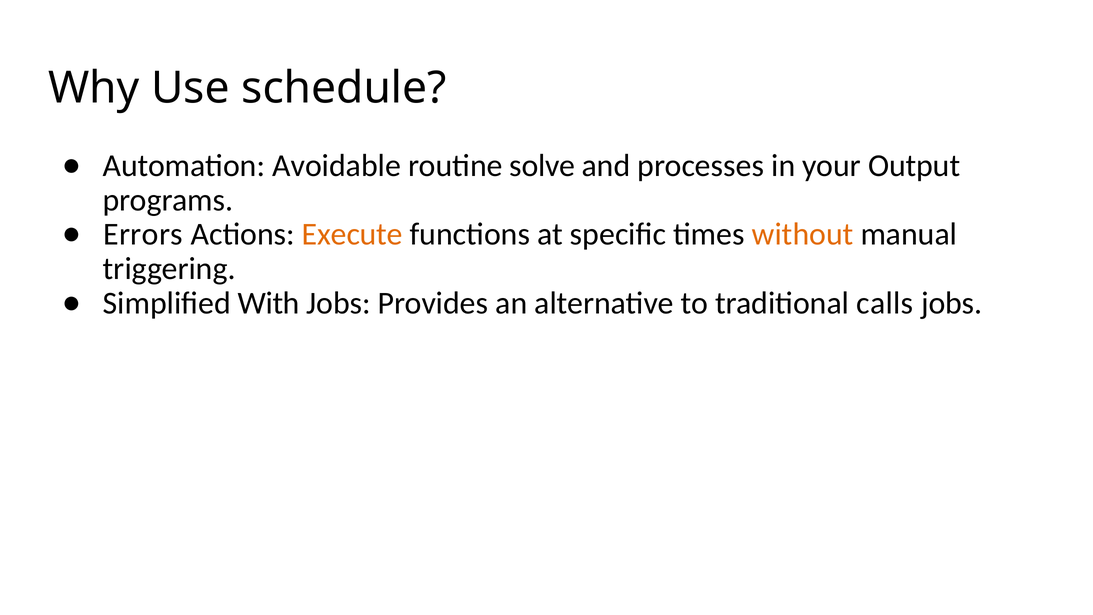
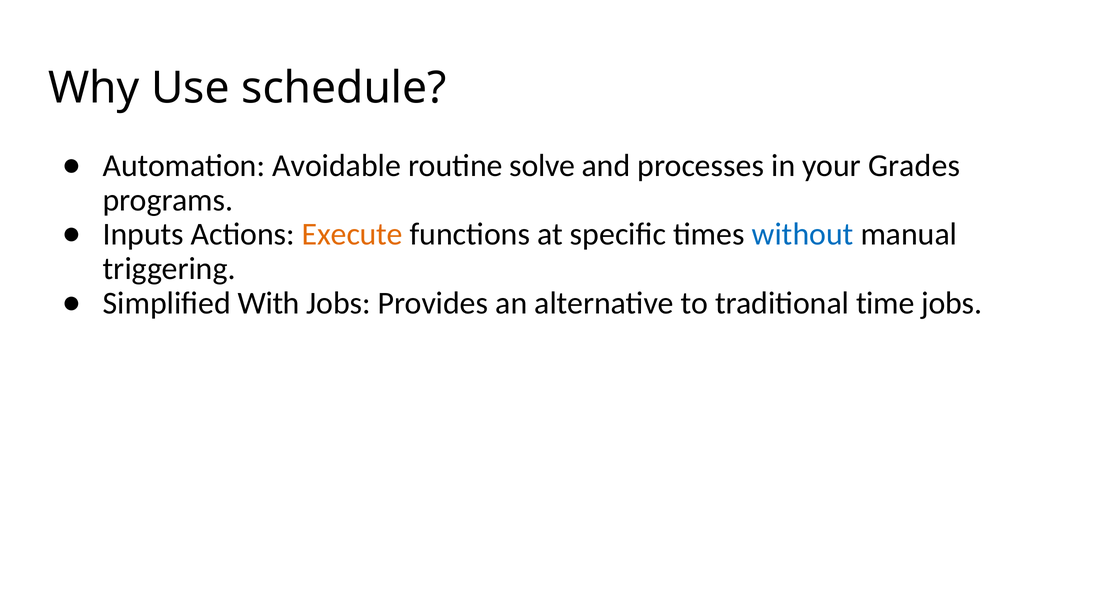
Output: Output -> Grades
Errors: Errors -> Inputs
without colour: orange -> blue
calls: calls -> time
